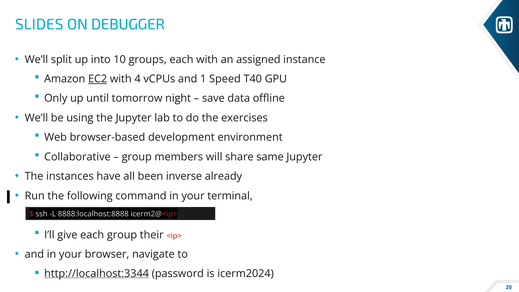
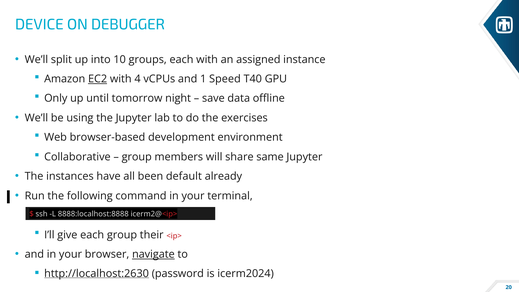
SLIDES: SLIDES -> DEVICE
inverse: inverse -> default
navigate underline: none -> present
http://localhost:3344: http://localhost:3344 -> http://localhost:2630
